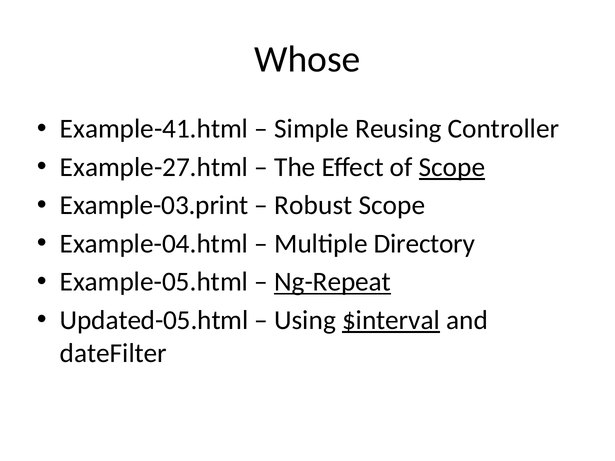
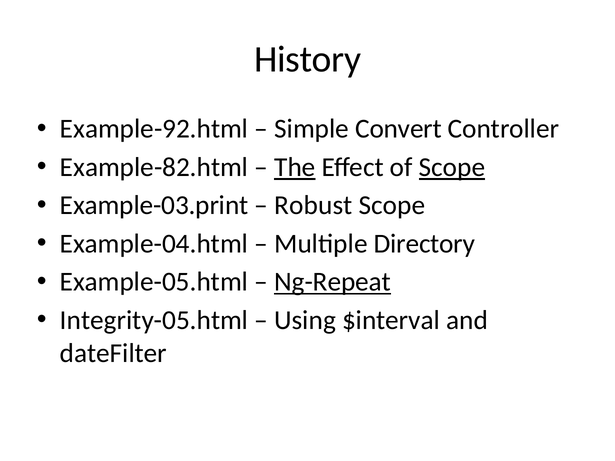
Whose: Whose -> History
Example-41.html: Example-41.html -> Example-92.html
Reusing: Reusing -> Convert
Example-27.html: Example-27.html -> Example-82.html
The underline: none -> present
Updated-05.html: Updated-05.html -> Integrity-05.html
$interval underline: present -> none
